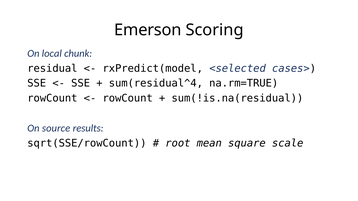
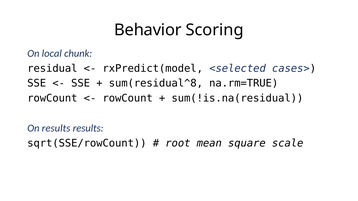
Emerson: Emerson -> Behavior
sum(residual^4: sum(residual^4 -> sum(residual^8
On source: source -> results
